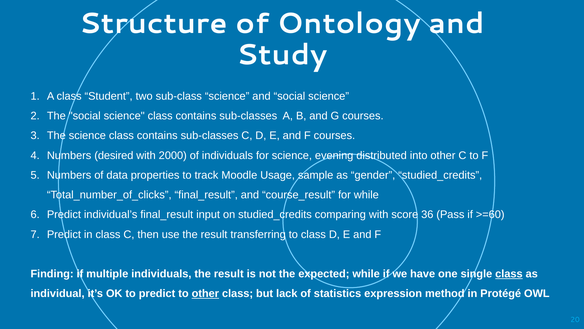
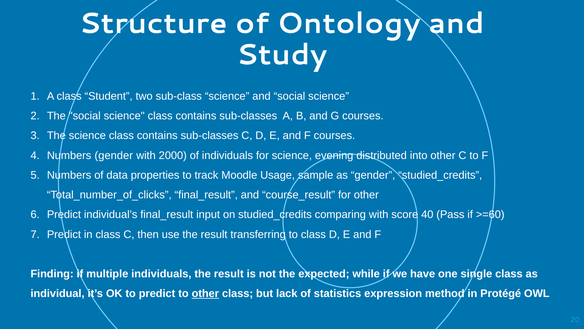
Numbers desired: desired -> gender
for while: while -> other
36: 36 -> 40
class at (509, 273) underline: present -> none
